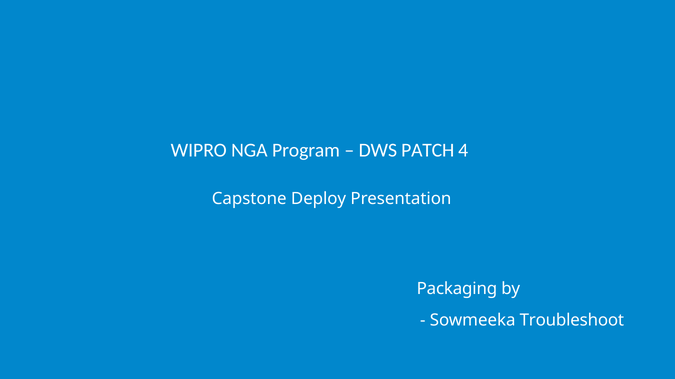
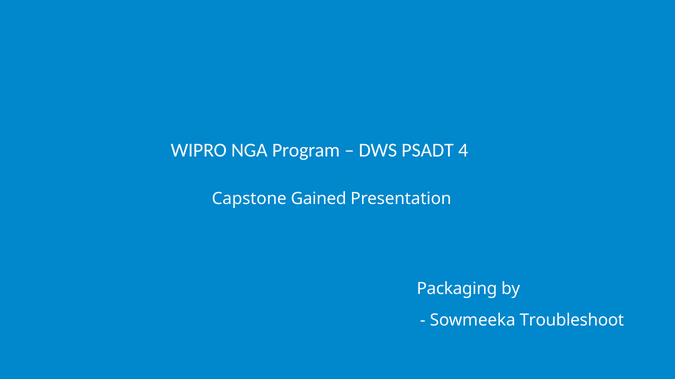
PATCH: PATCH -> PSADT
Deploy: Deploy -> Gained
